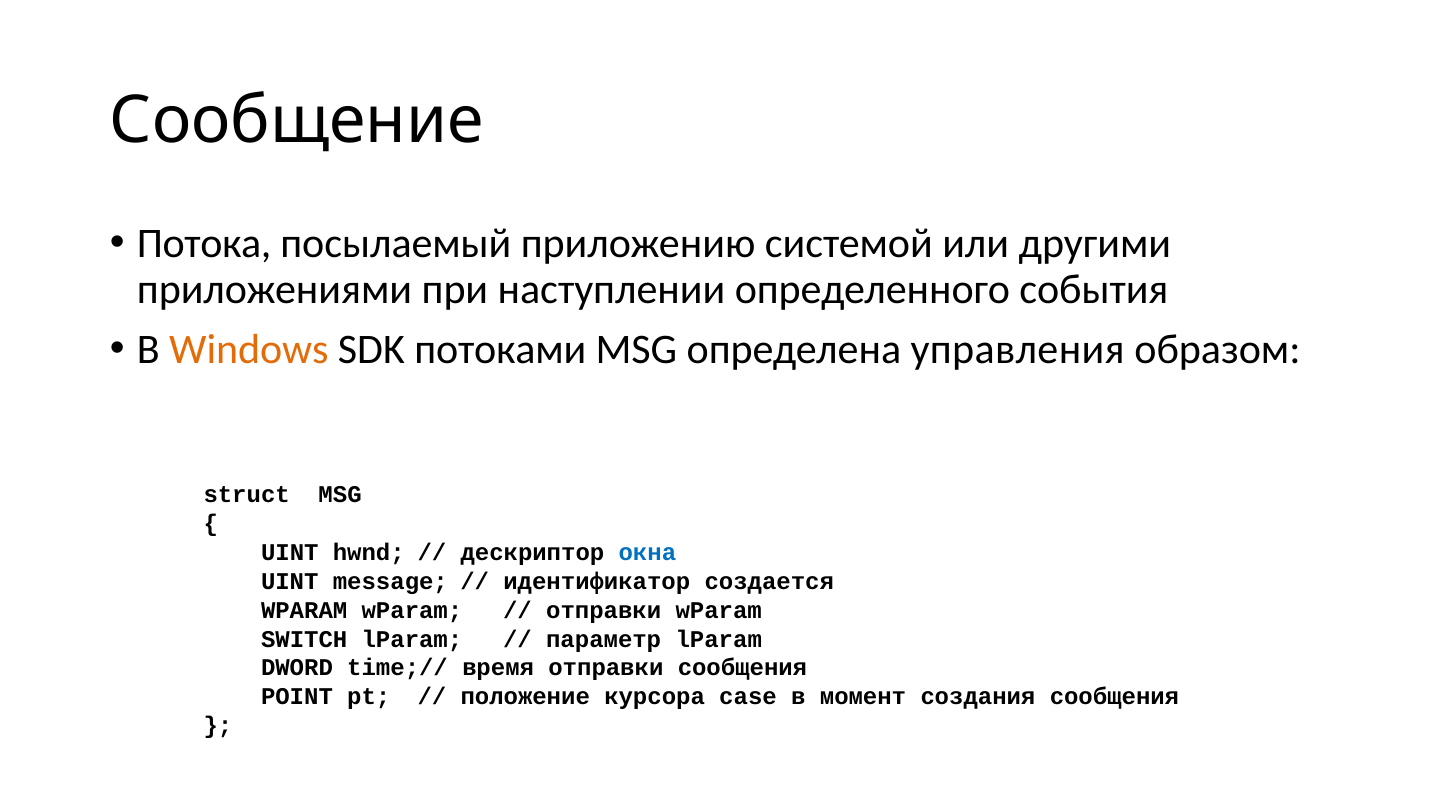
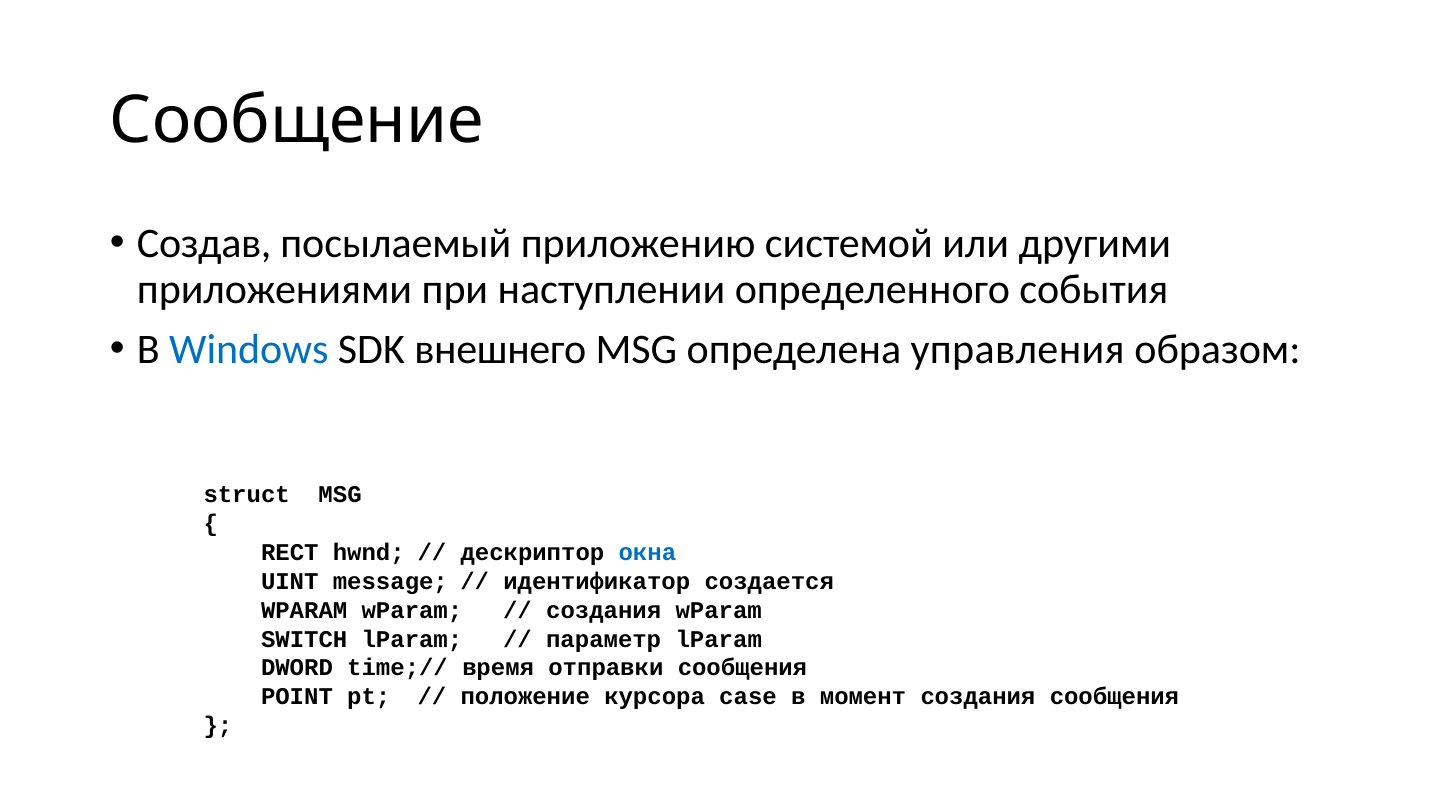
Потока: Потока -> Создав
Windows colour: orange -> blue
потоками: потоками -> внешнего
UINT at (290, 553): UINT -> RECT
отправки at (604, 610): отправки -> создания
